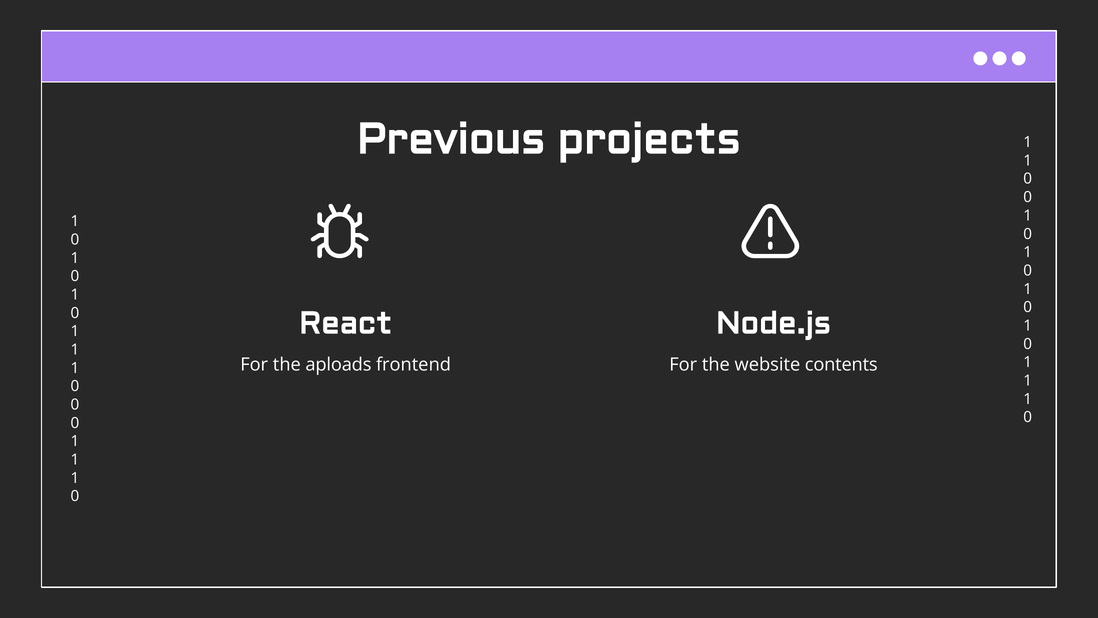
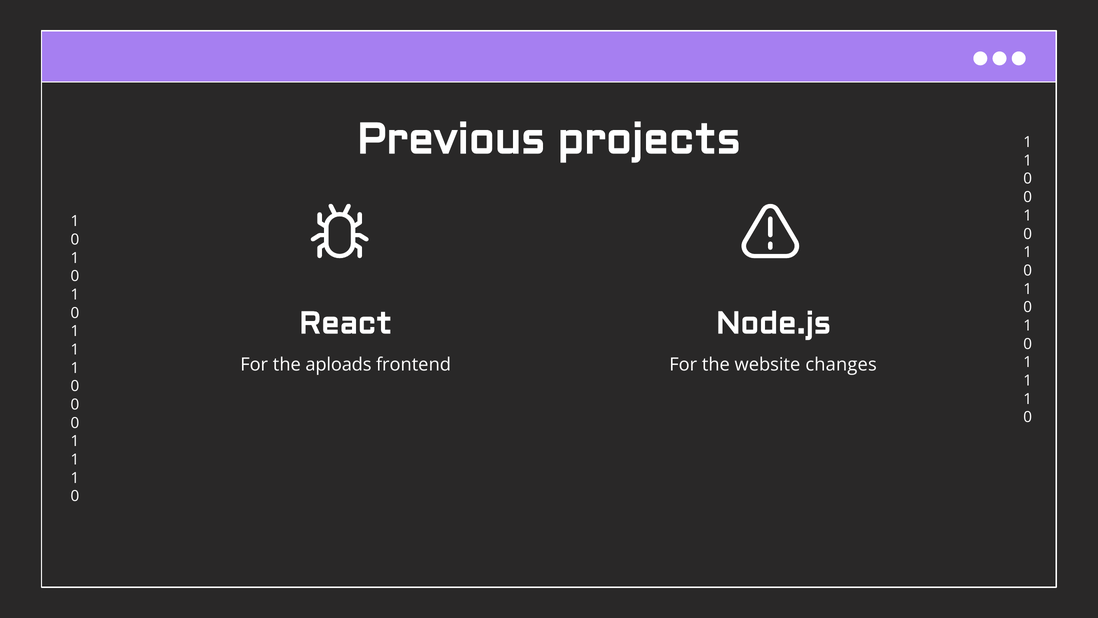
contents: contents -> changes
